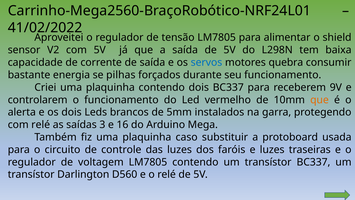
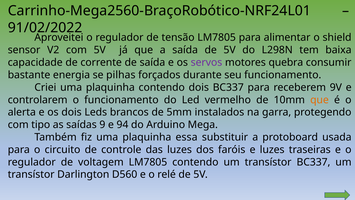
41/02/2022: 41/02/2022 -> 91/02/2022
servos colour: blue -> purple
com relé: relé -> tipo
3: 3 -> 9
16: 16 -> 94
caso: caso -> essa
